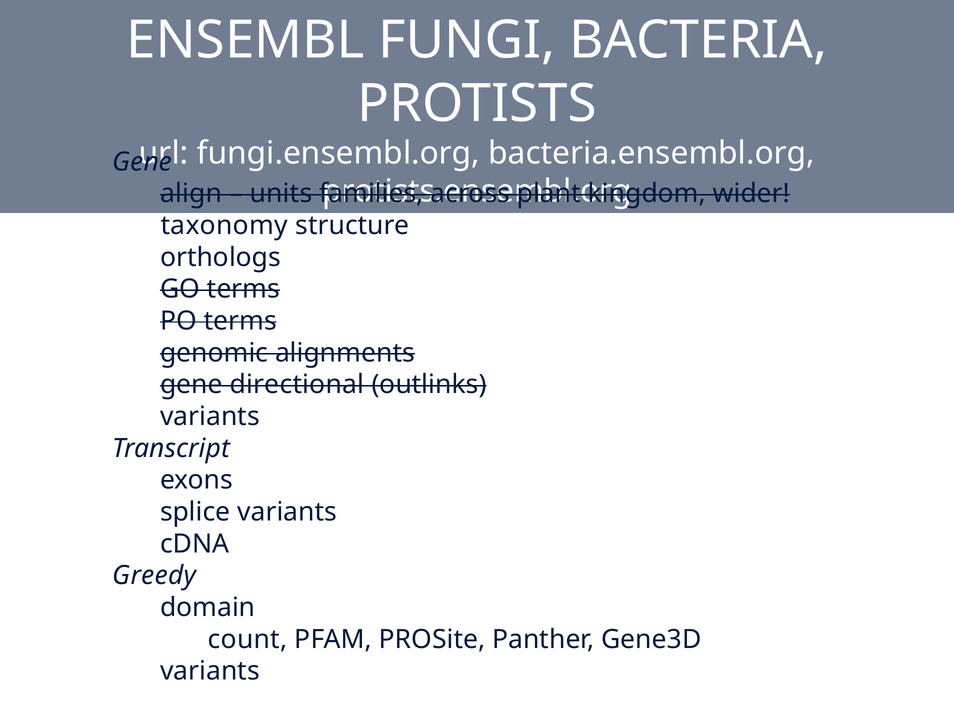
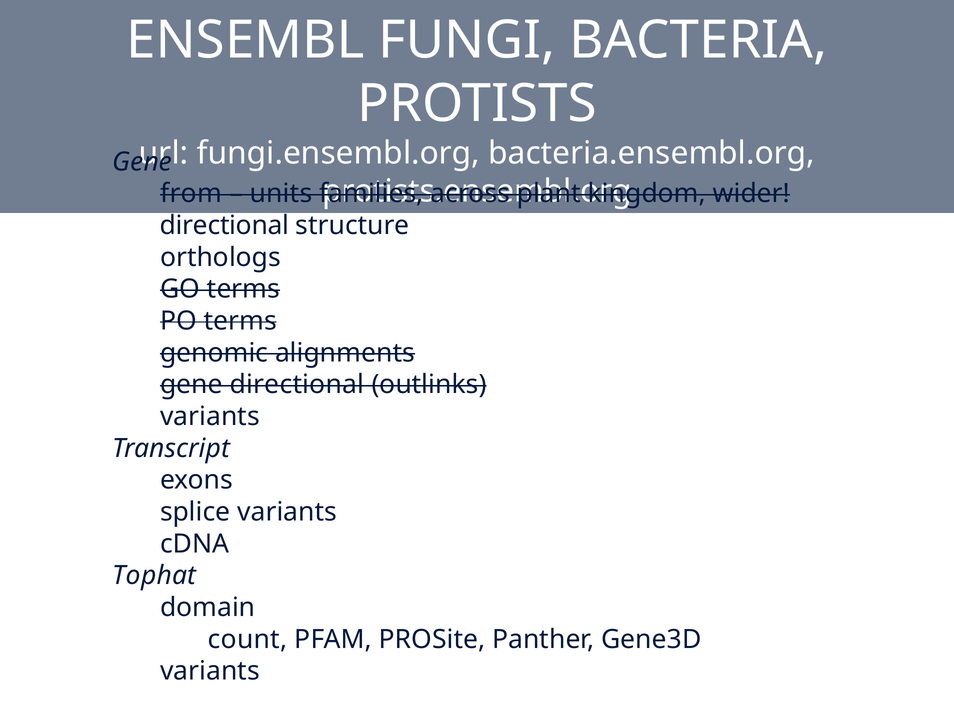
align: align -> from
taxonomy at (224, 225): taxonomy -> directional
Greedy: Greedy -> Tophat
